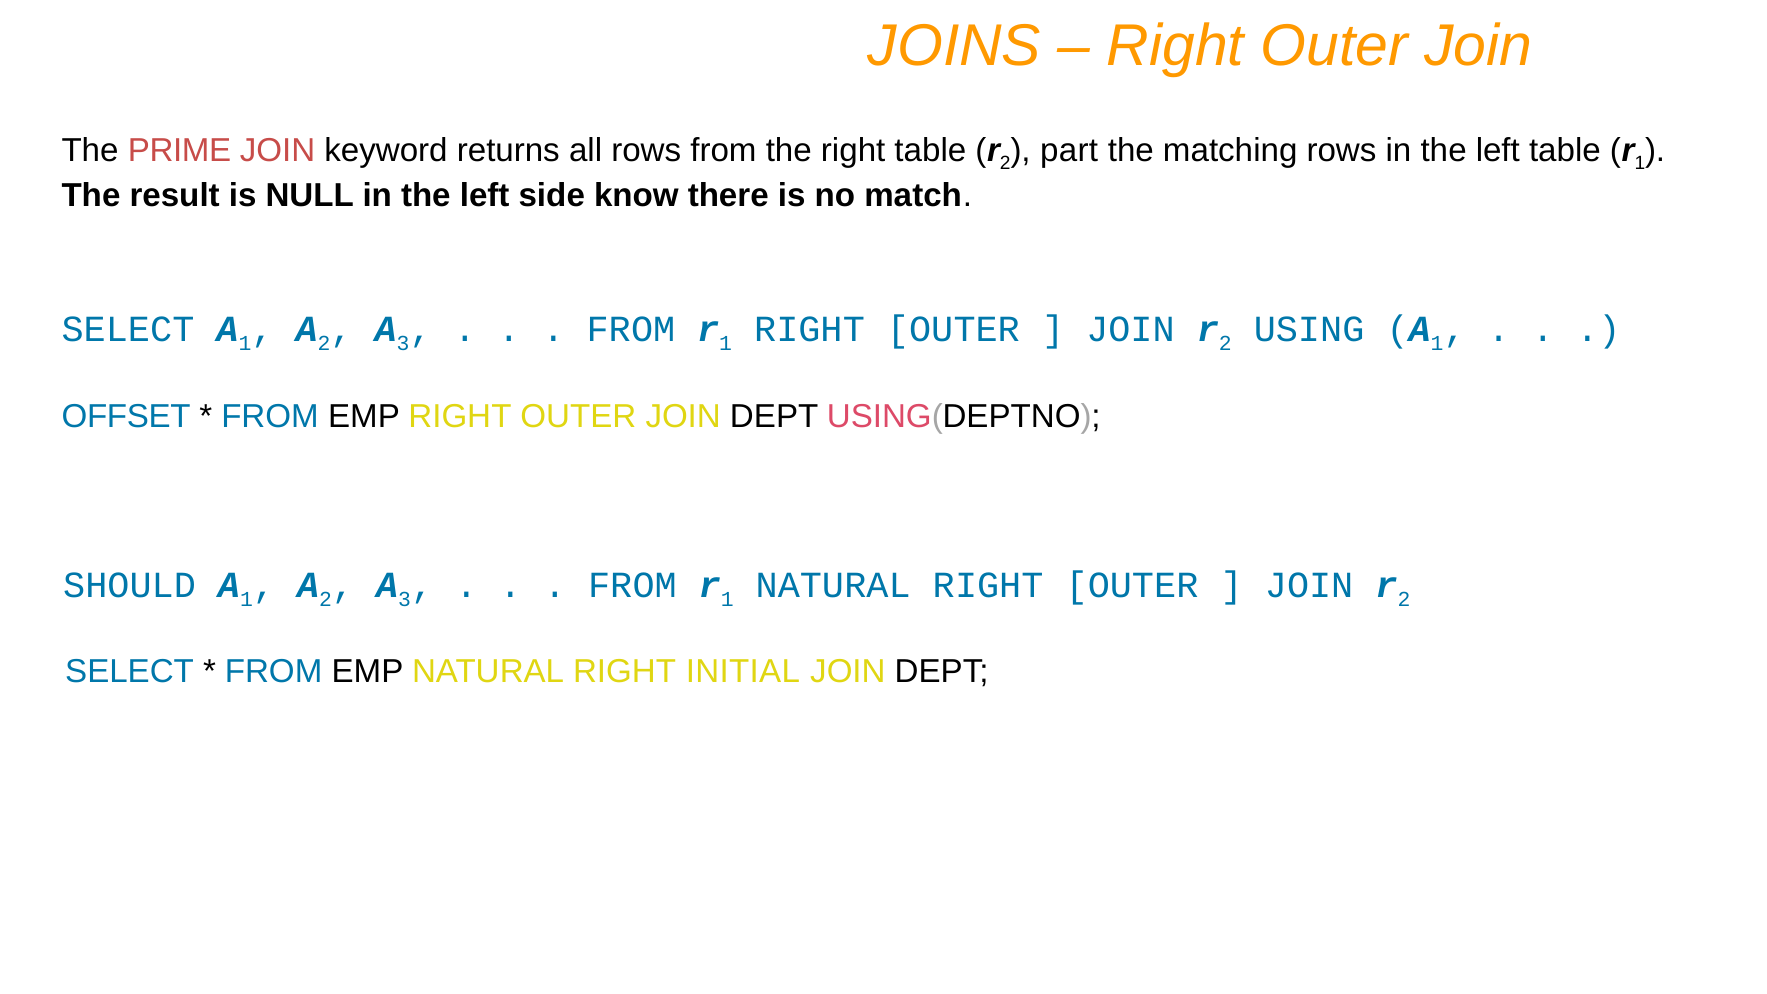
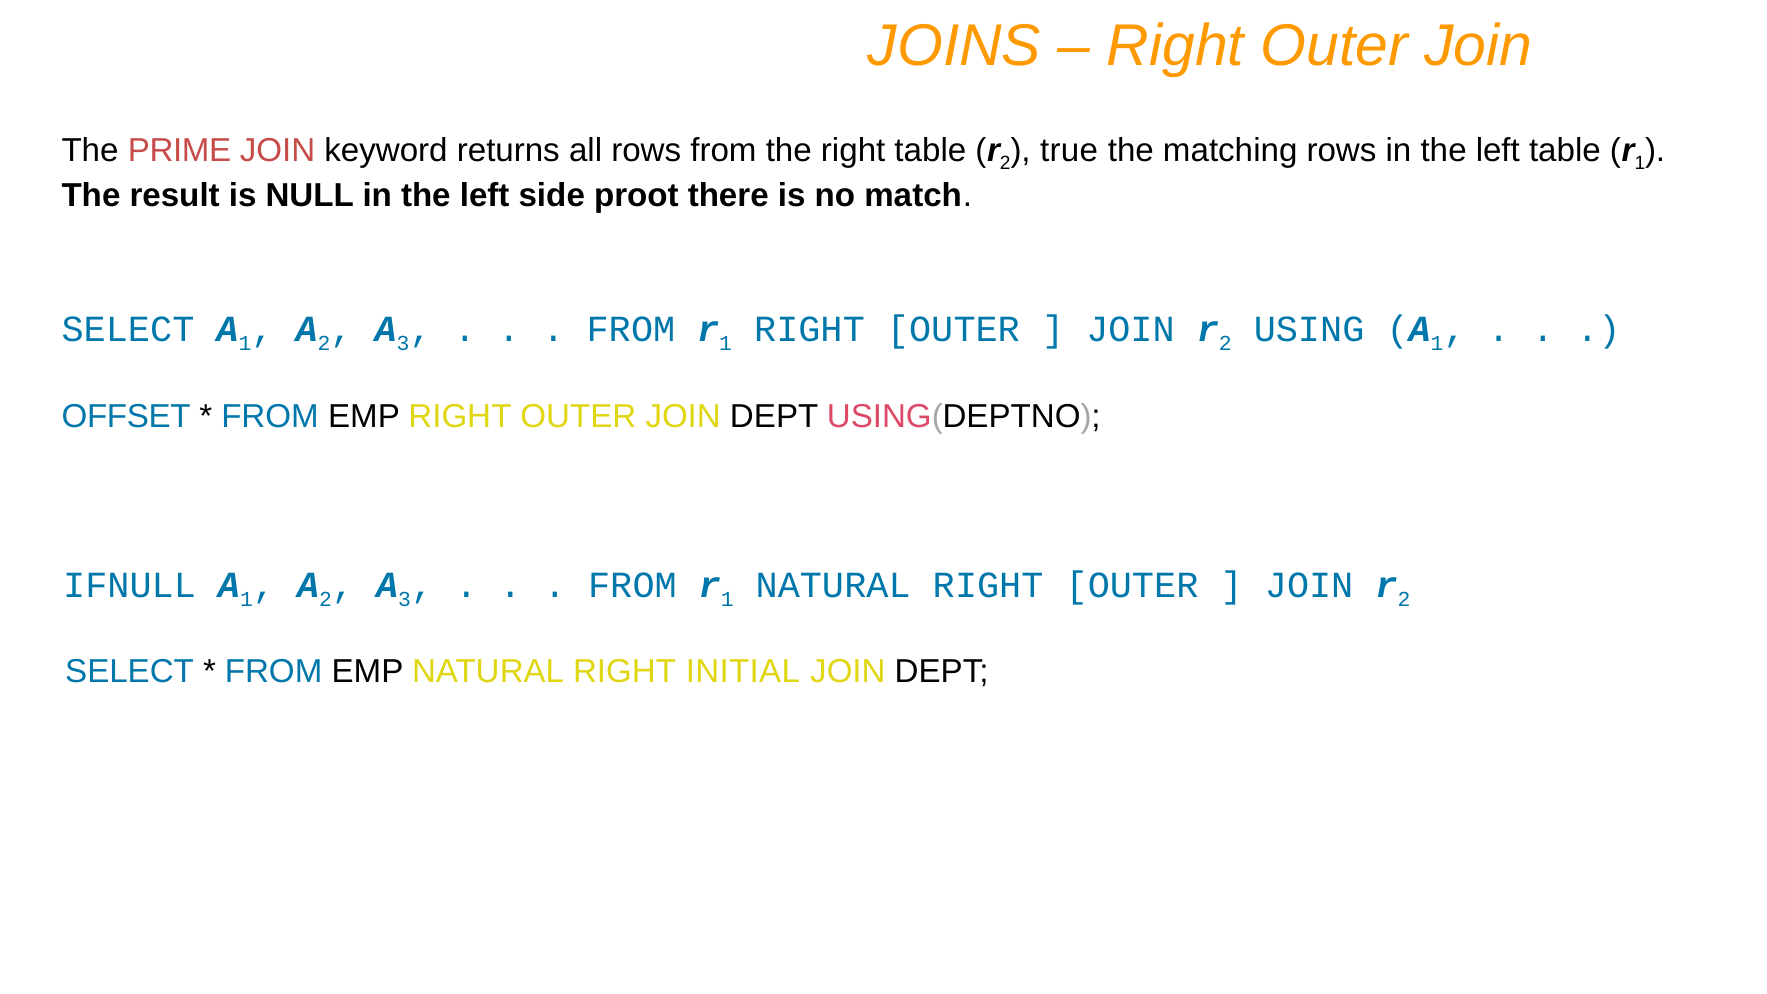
part: part -> true
know: know -> proot
SHOULD: SHOULD -> IFNULL
